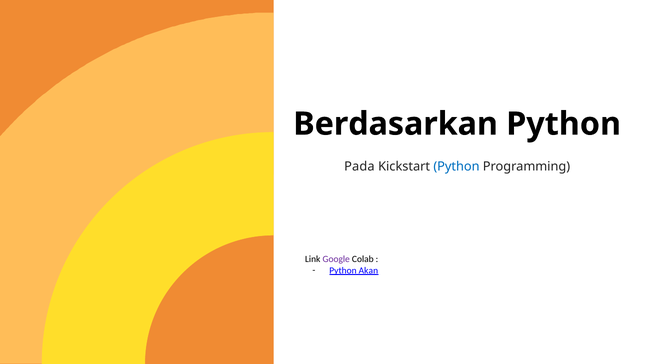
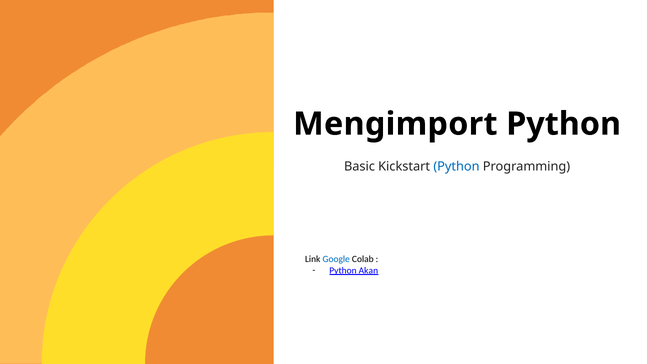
Berdasarkan: Berdasarkan -> Mengimport
Pada: Pada -> Basic
Google colour: purple -> blue
